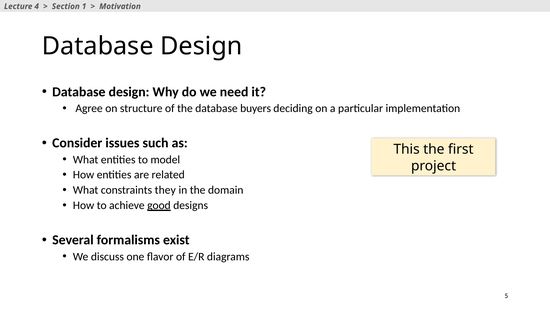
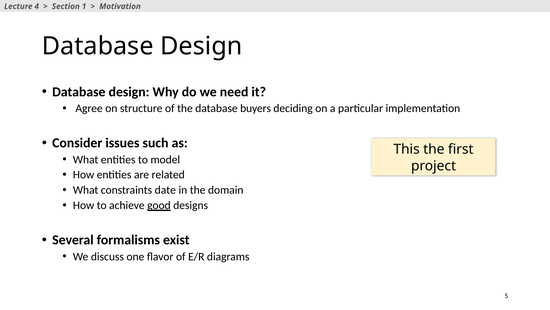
they: they -> date
